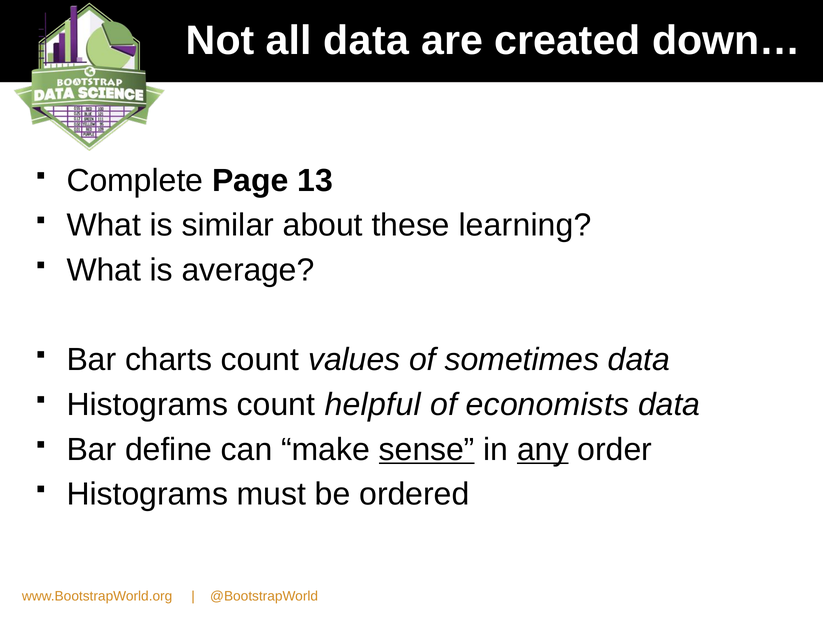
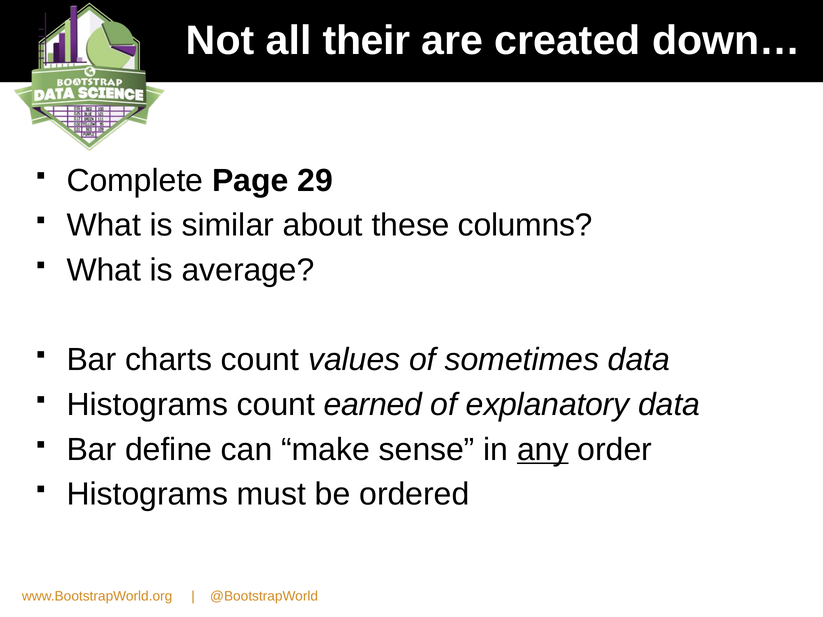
all data: data -> their
13: 13 -> 29
learning: learning -> columns
helpful: helpful -> earned
economists: economists -> explanatory
sense underline: present -> none
